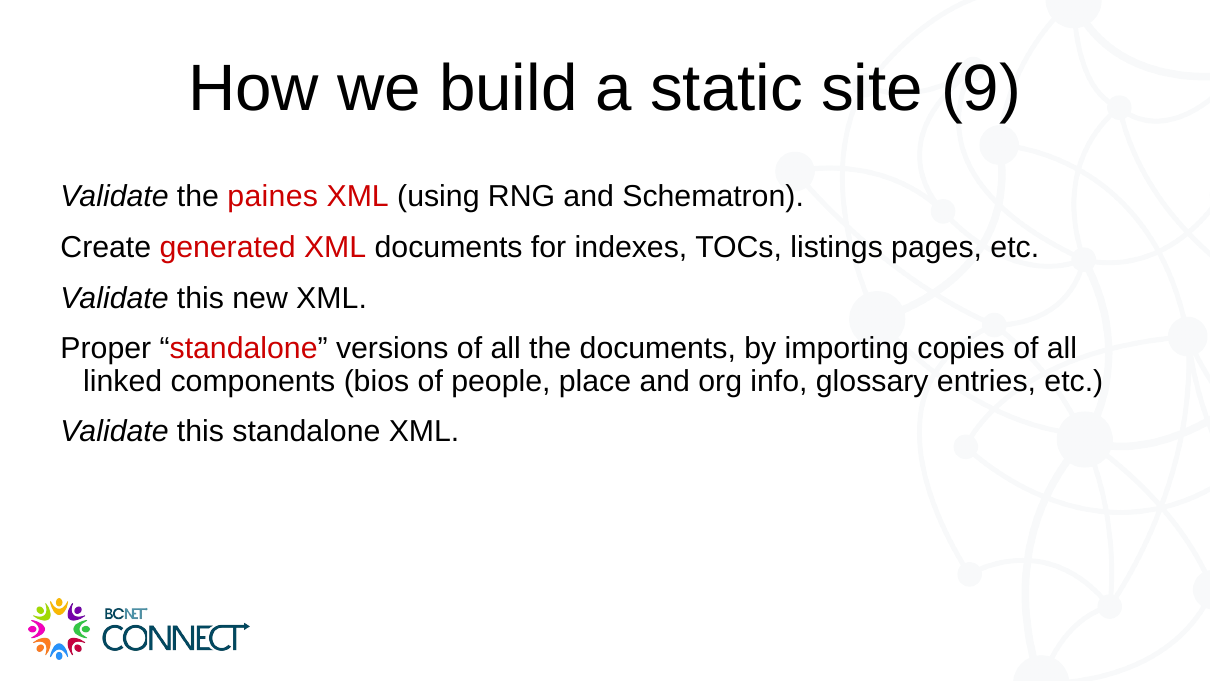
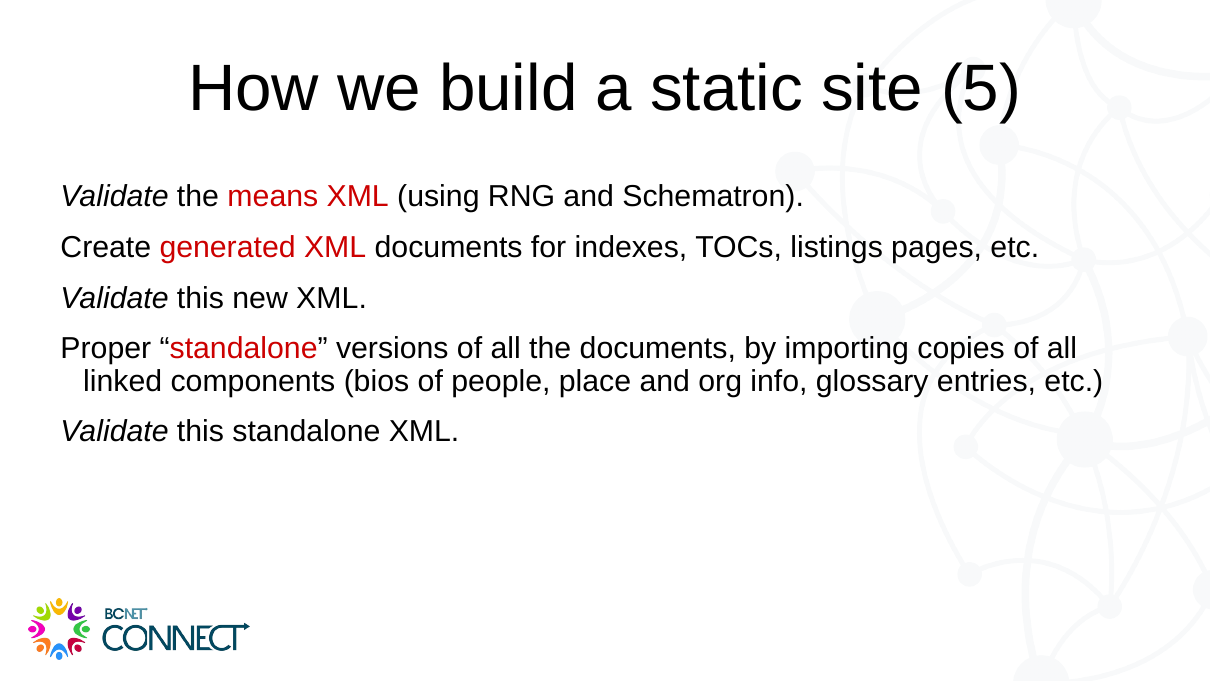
9: 9 -> 5
paines: paines -> means
